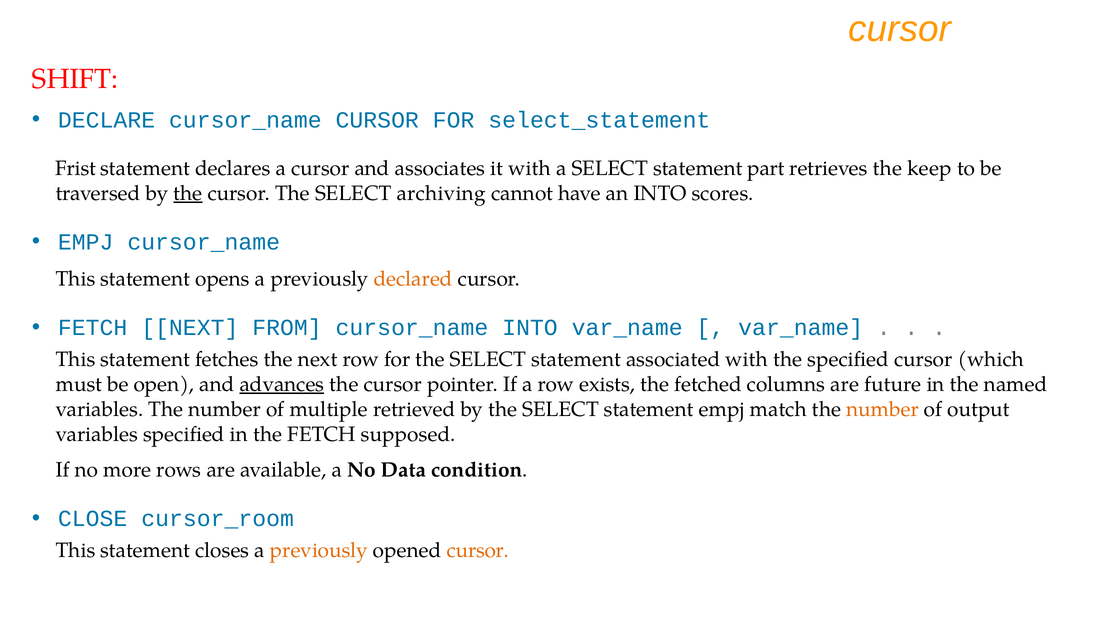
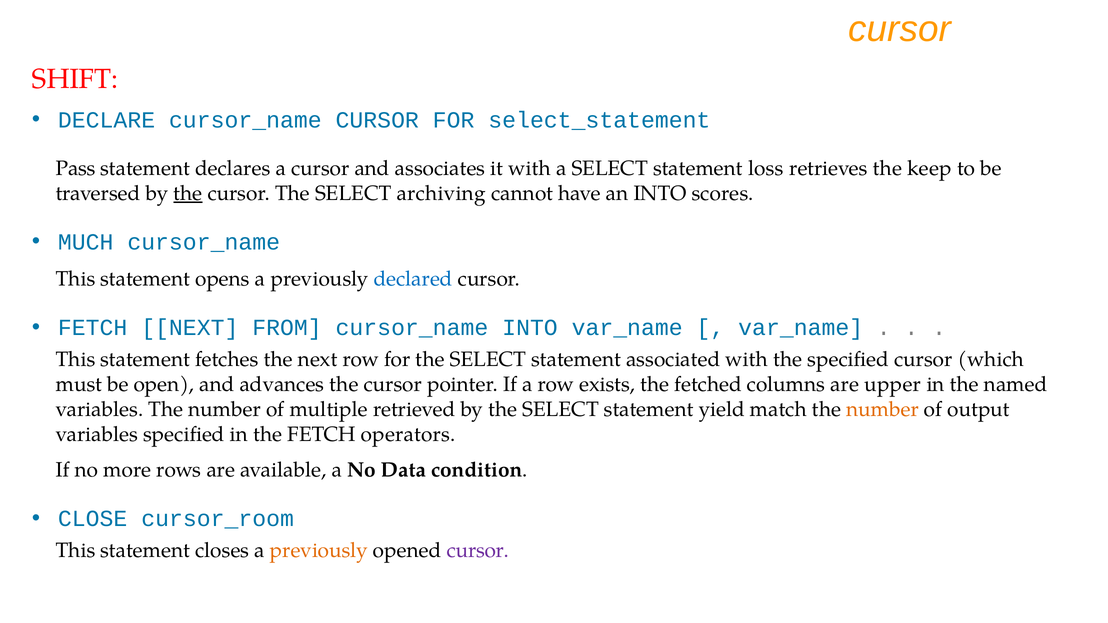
Frist: Frist -> Pass
part: part -> loss
EMPJ at (86, 242): EMPJ -> MUCH
declared colour: orange -> blue
advances underline: present -> none
future: future -> upper
statement empj: empj -> yield
supposed: supposed -> operators
cursor at (478, 551) colour: orange -> purple
